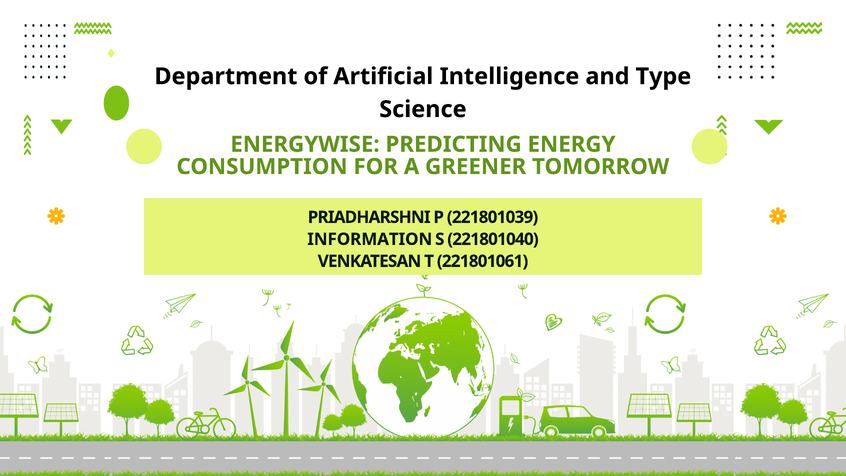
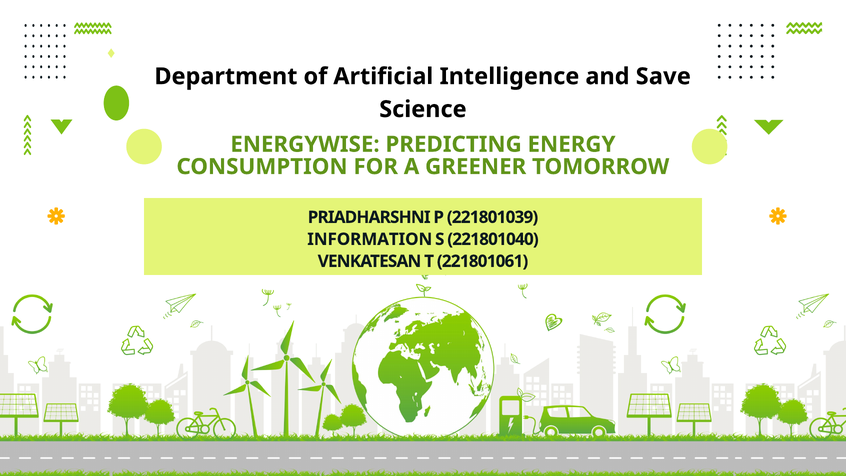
Type: Type -> Save
